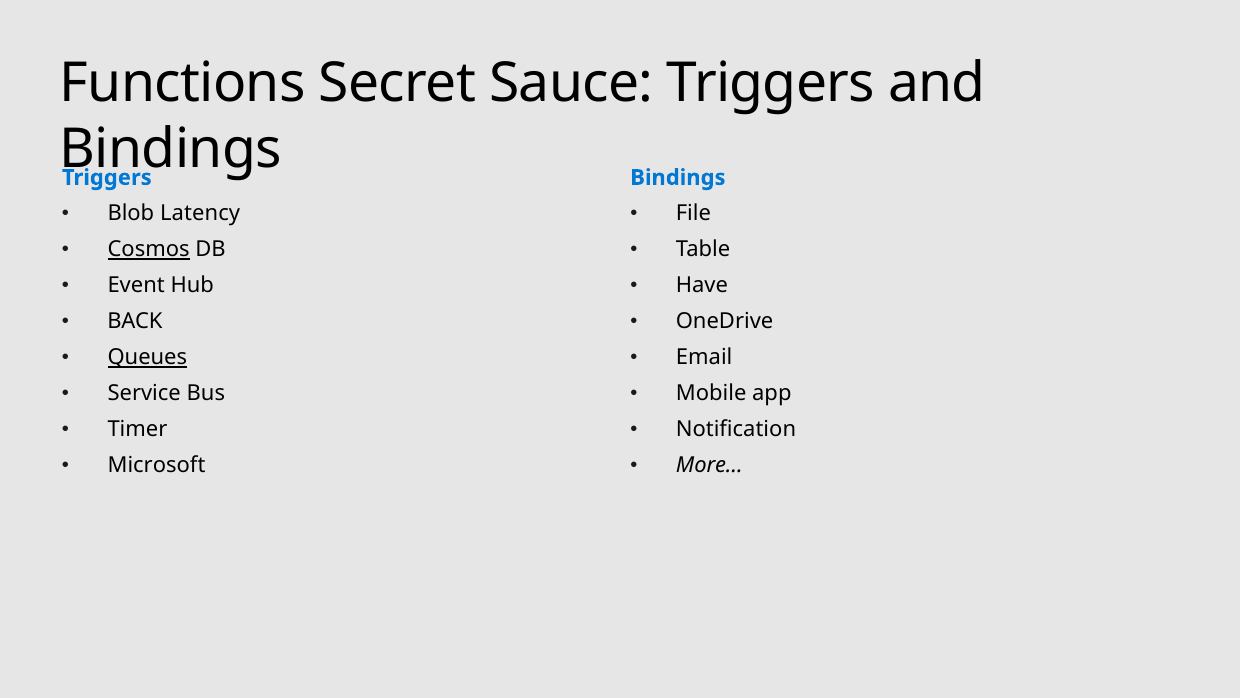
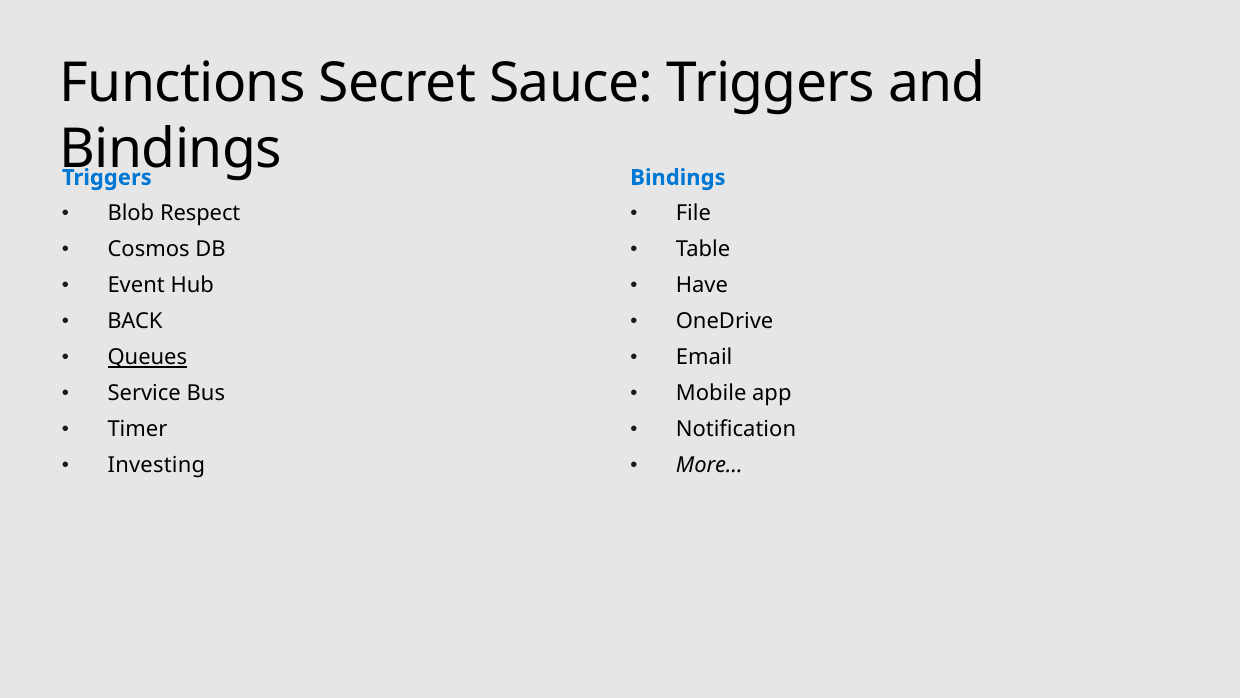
Latency: Latency -> Respect
Cosmos underline: present -> none
Microsoft: Microsoft -> Investing
